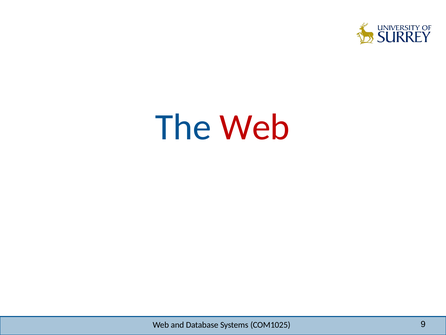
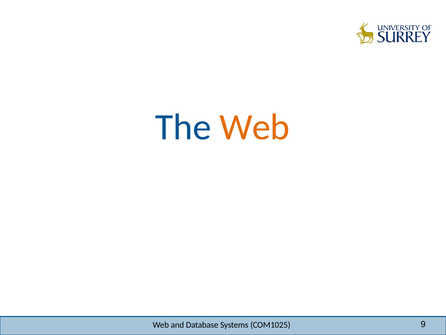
Web at (255, 127) colour: red -> orange
